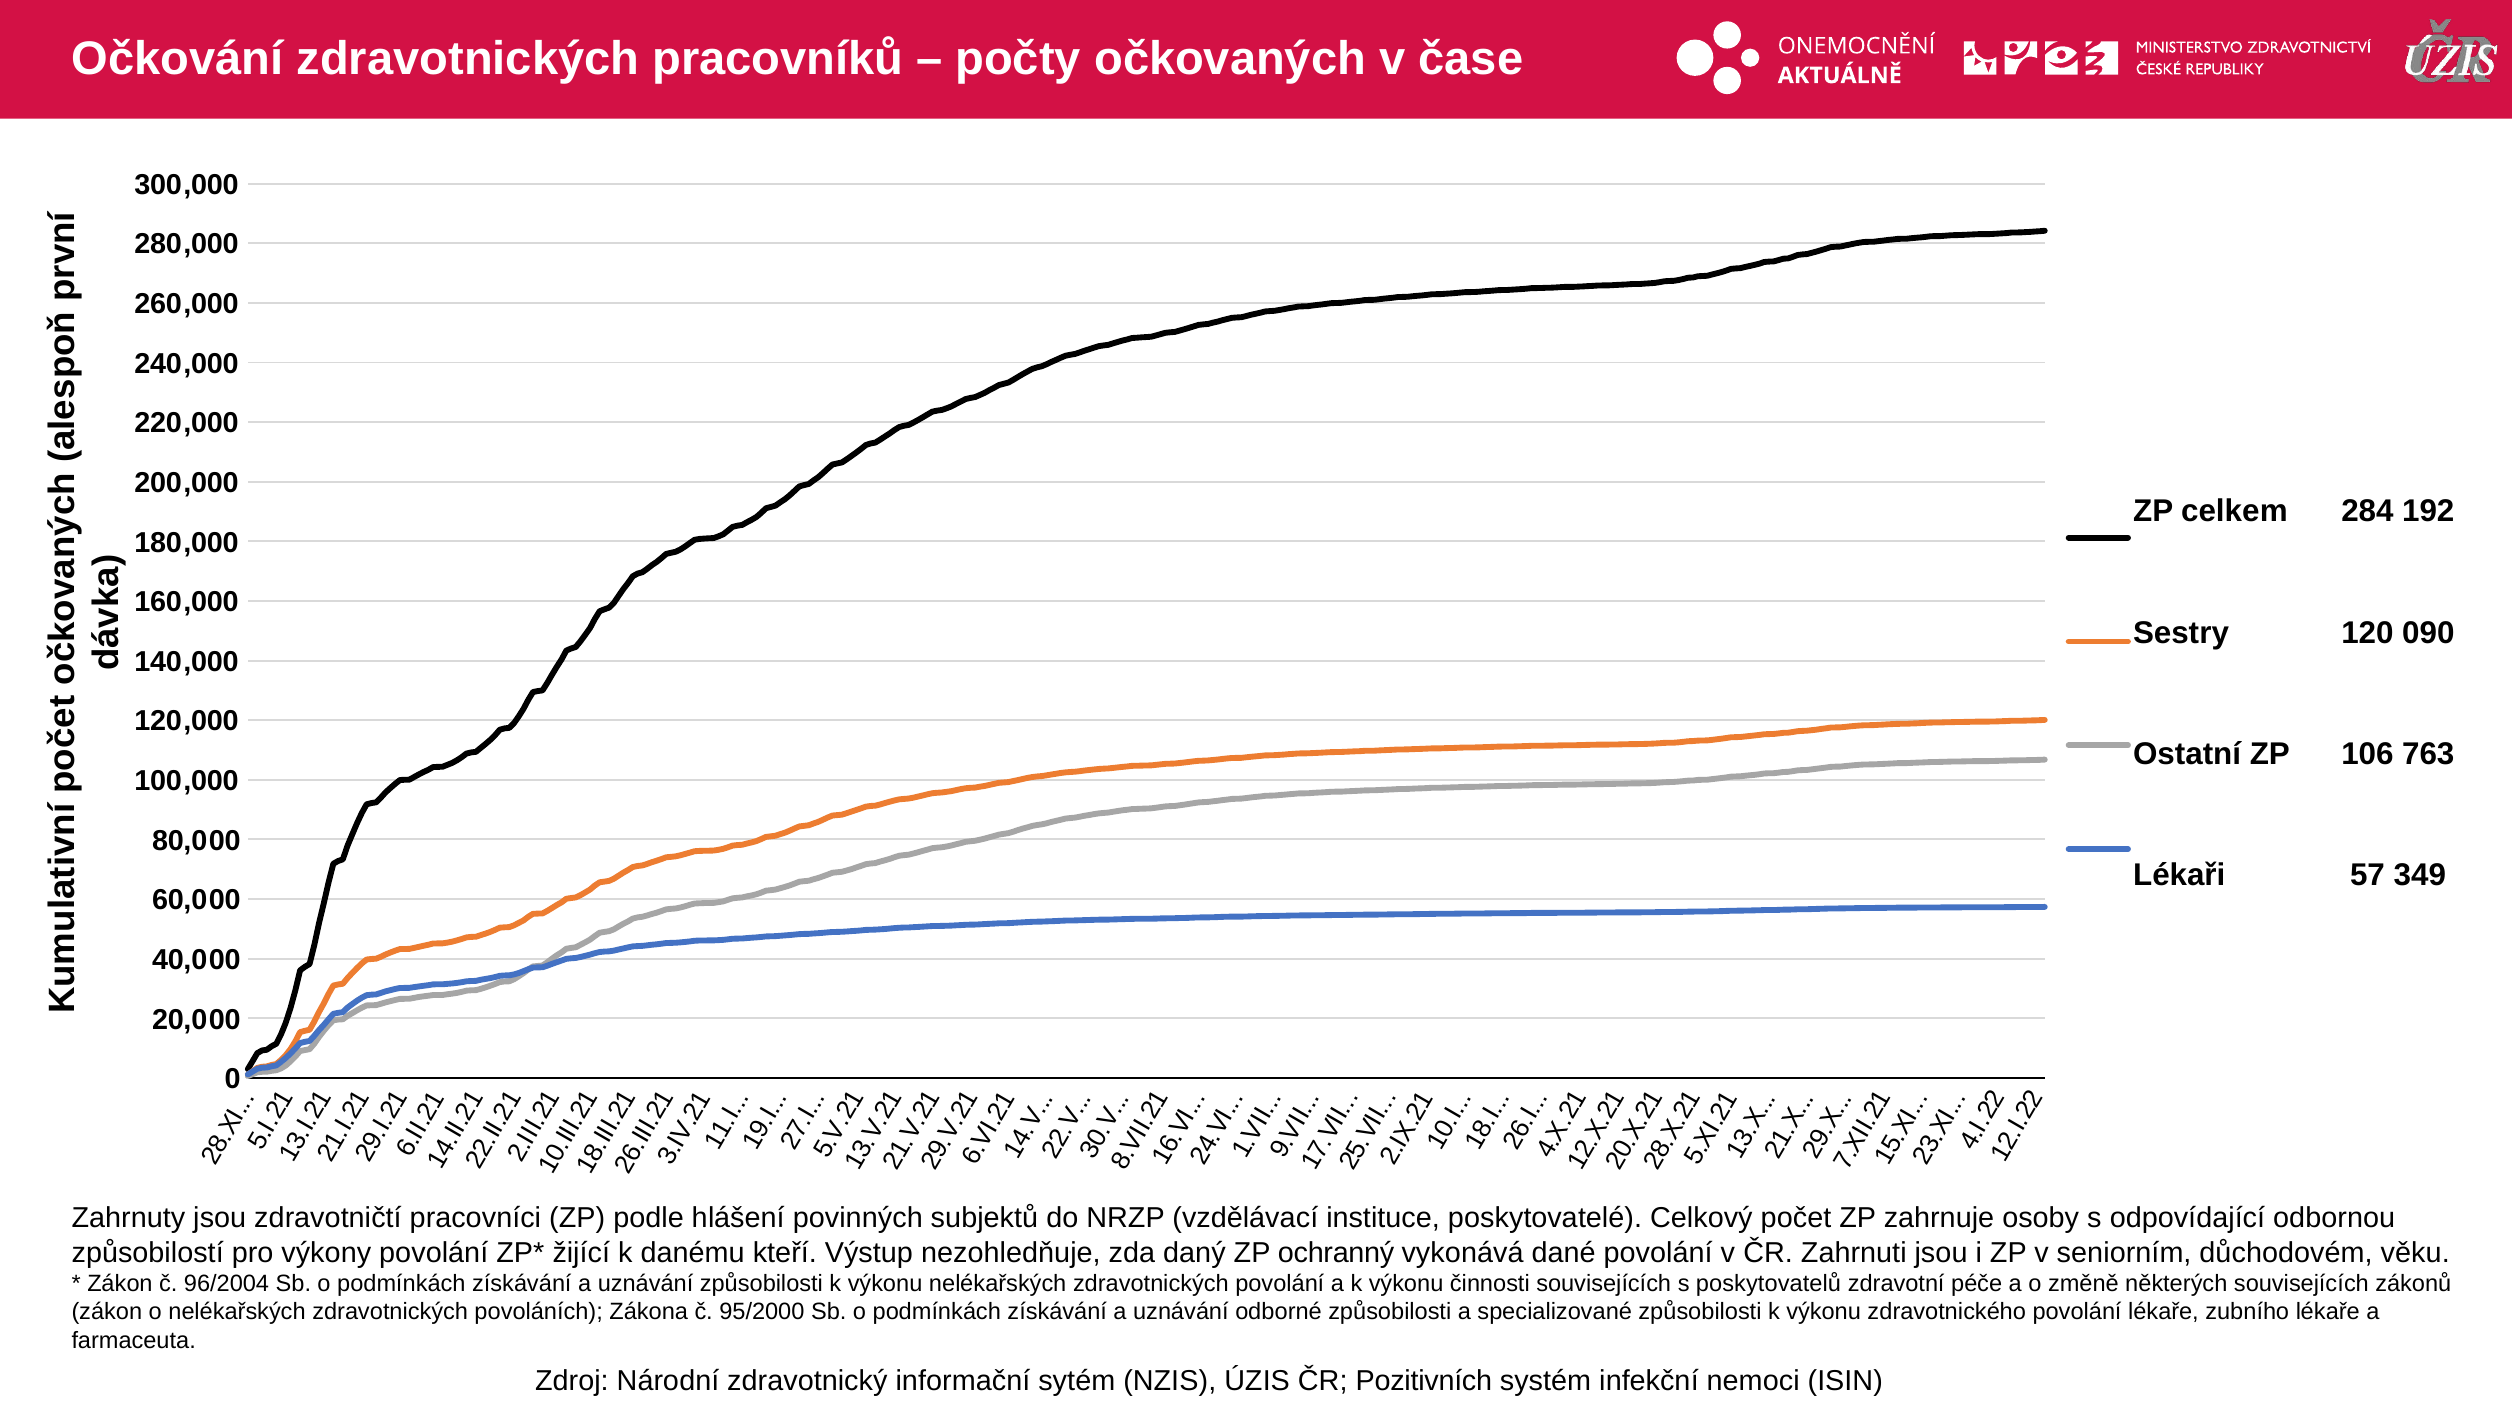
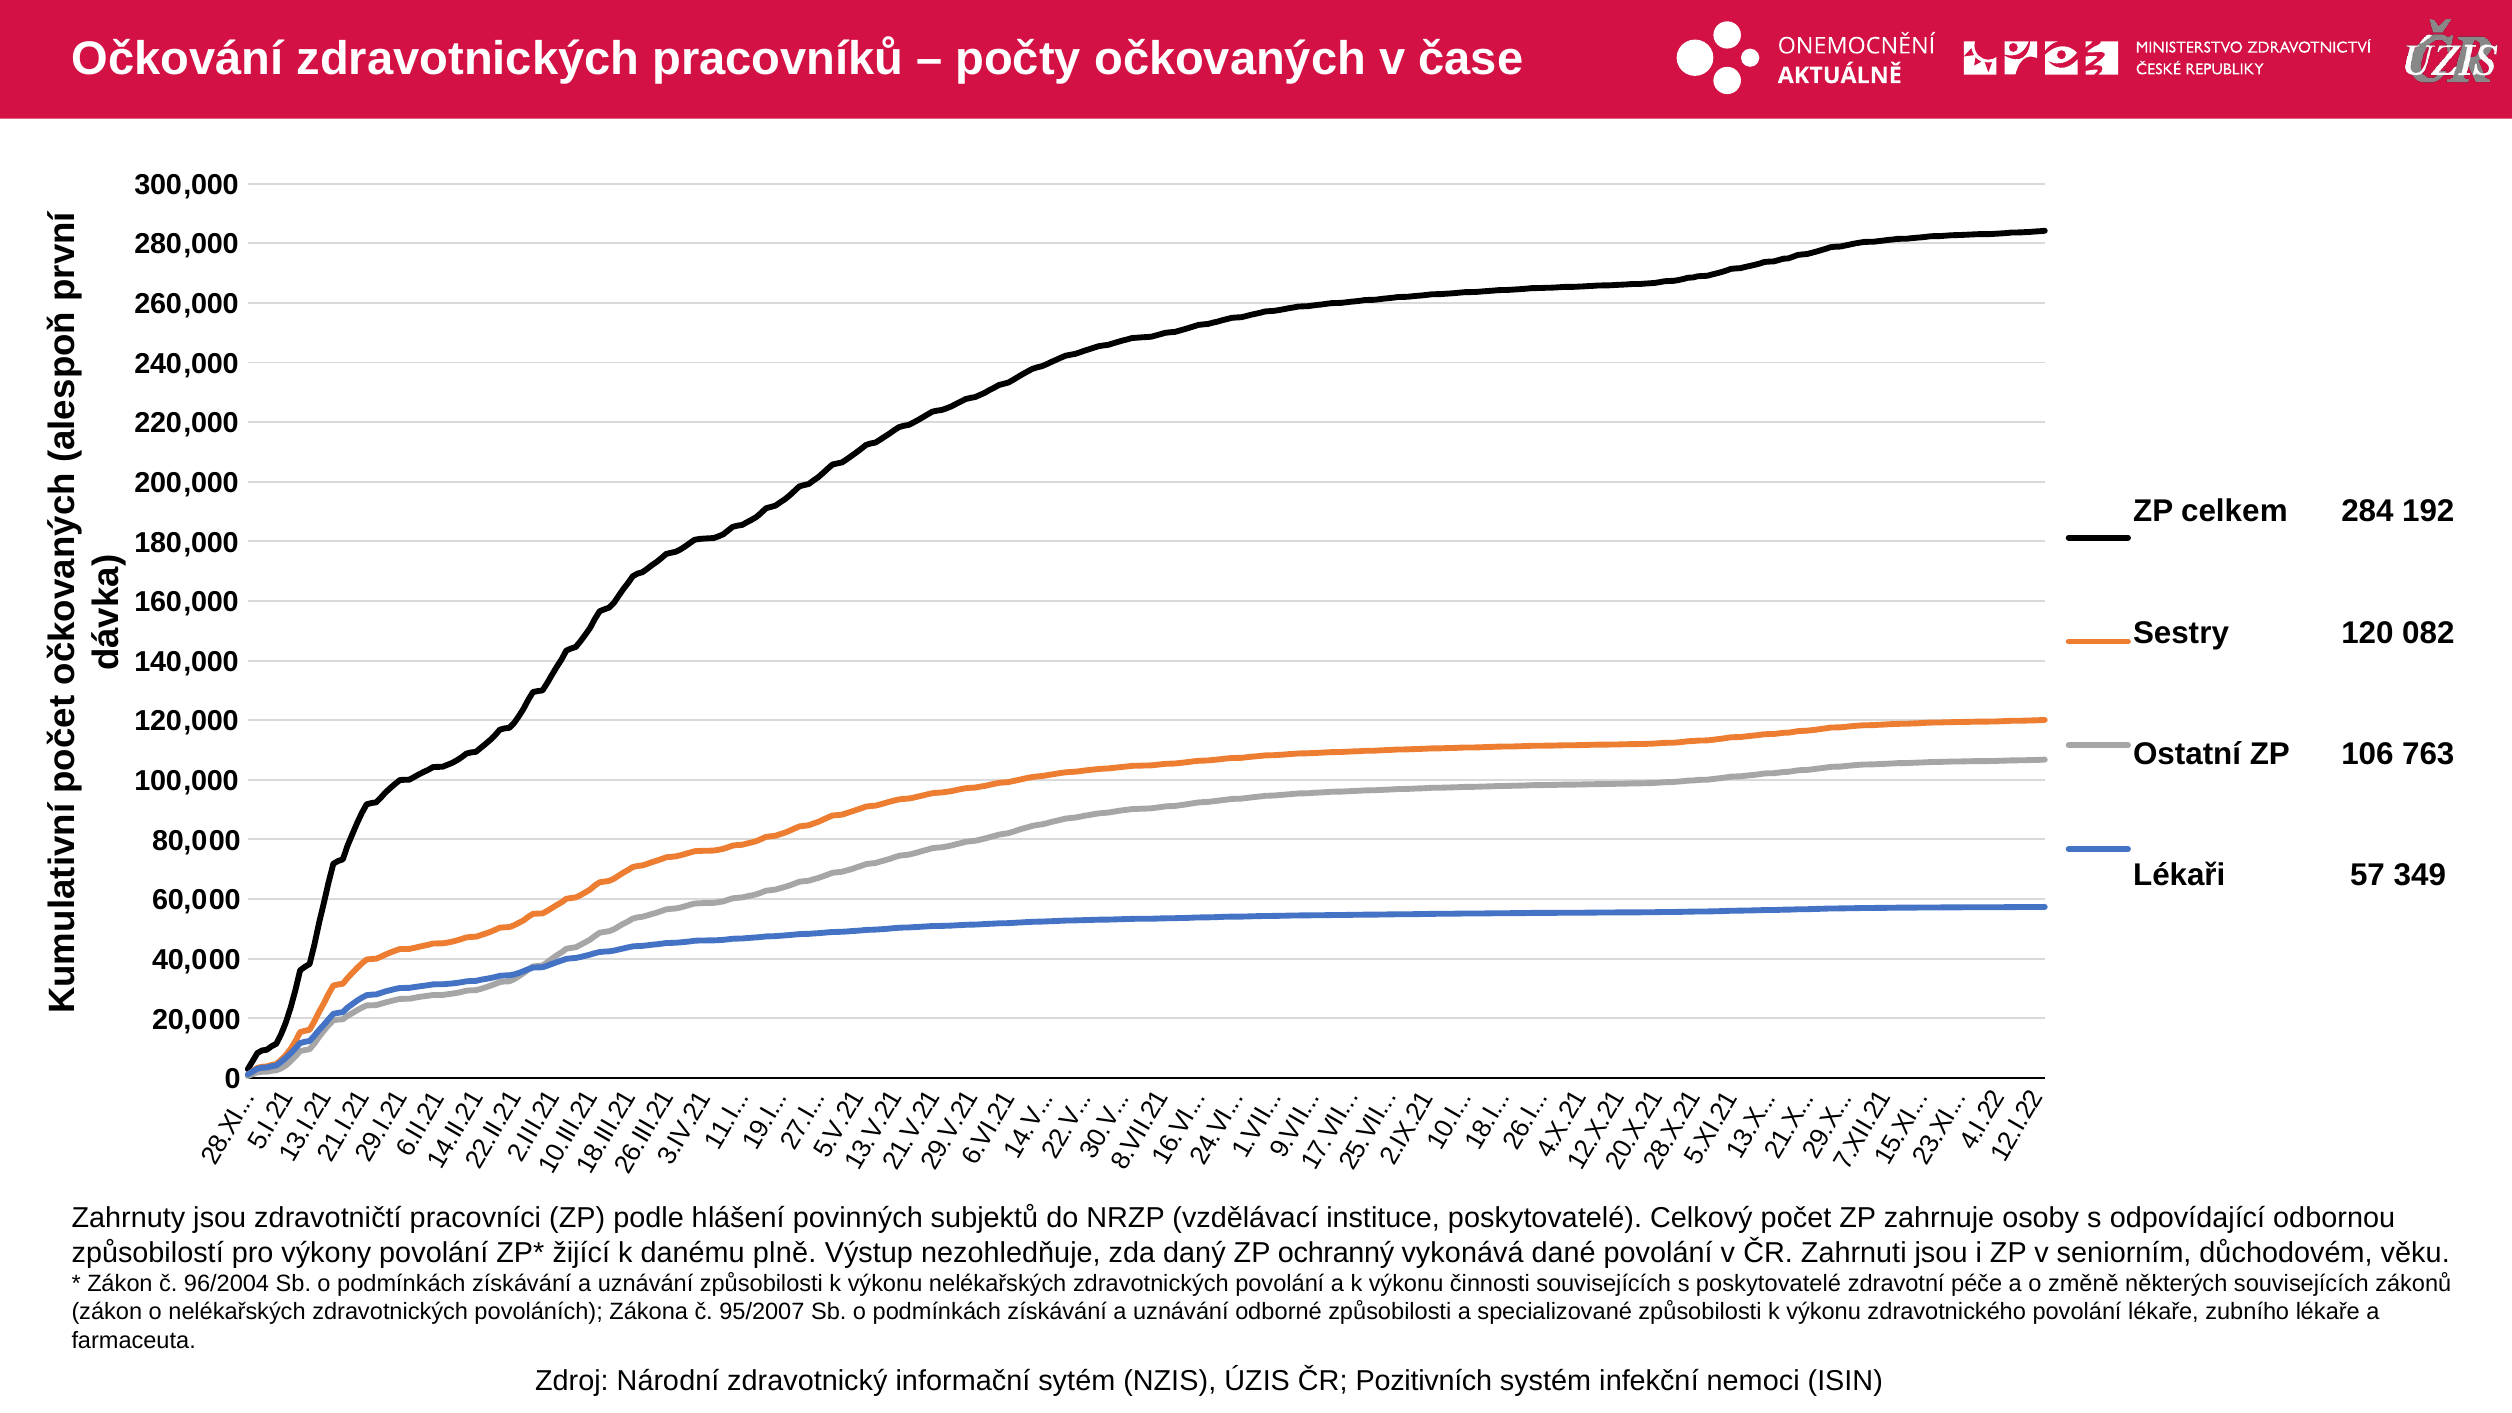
090: 090 -> 082
kteří: kteří -> plně
s poskytovatelů: poskytovatelů -> poskytovatelé
95/2000: 95/2000 -> 95/2007
